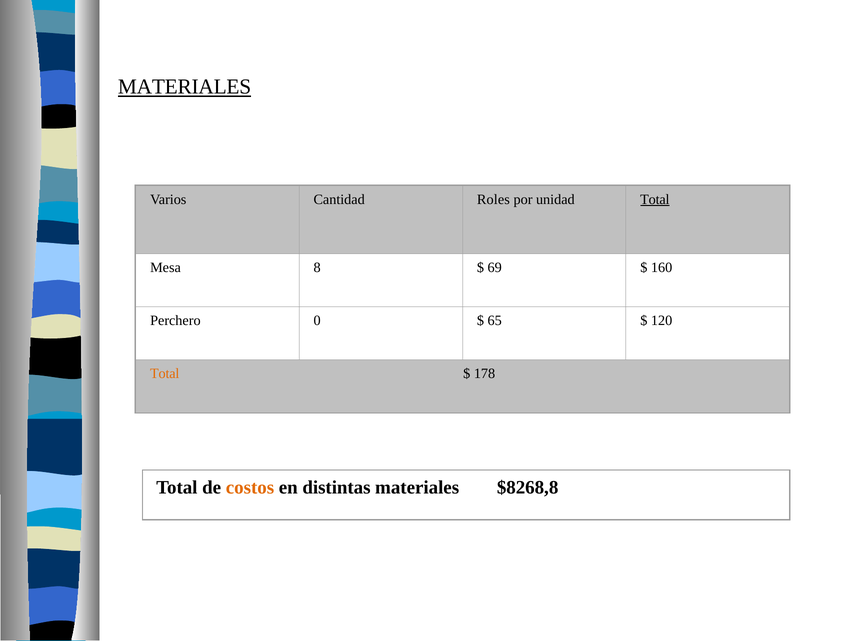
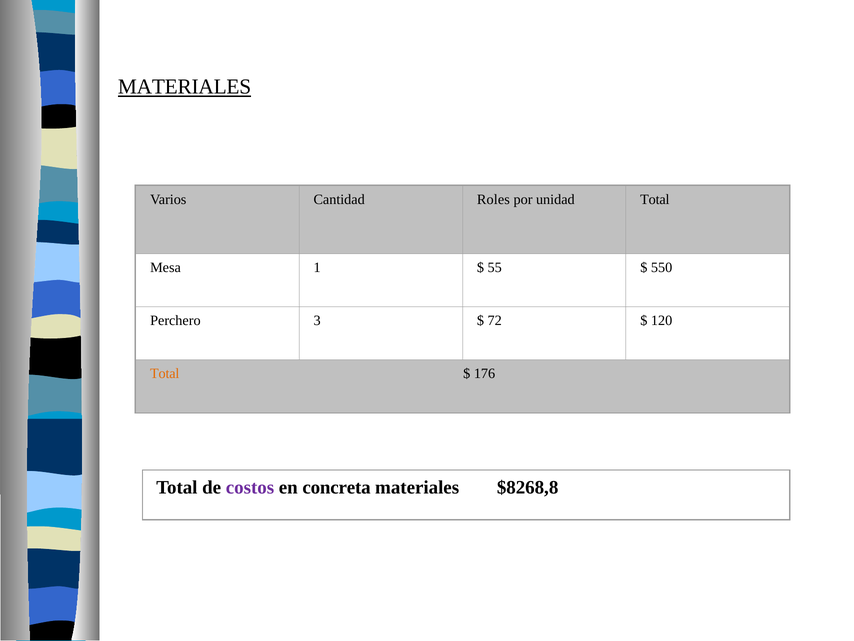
Total at (655, 199) underline: present -> none
8: 8 -> 1
69: 69 -> 55
160: 160 -> 550
0: 0 -> 3
65: 65 -> 72
178: 178 -> 176
costos colour: orange -> purple
distintas: distintas -> concreta
